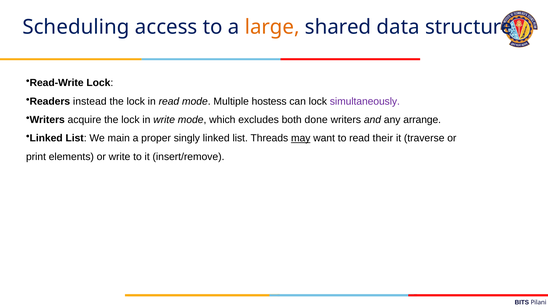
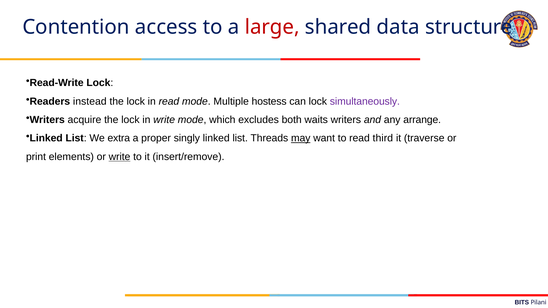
Scheduling: Scheduling -> Contention
large colour: orange -> red
done: done -> waits
main: main -> extra
their: their -> third
write at (120, 157) underline: none -> present
